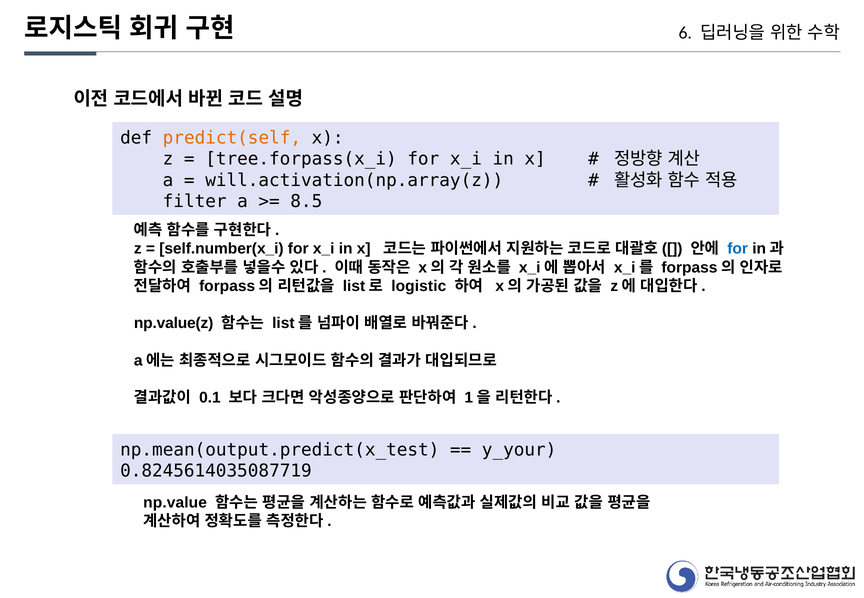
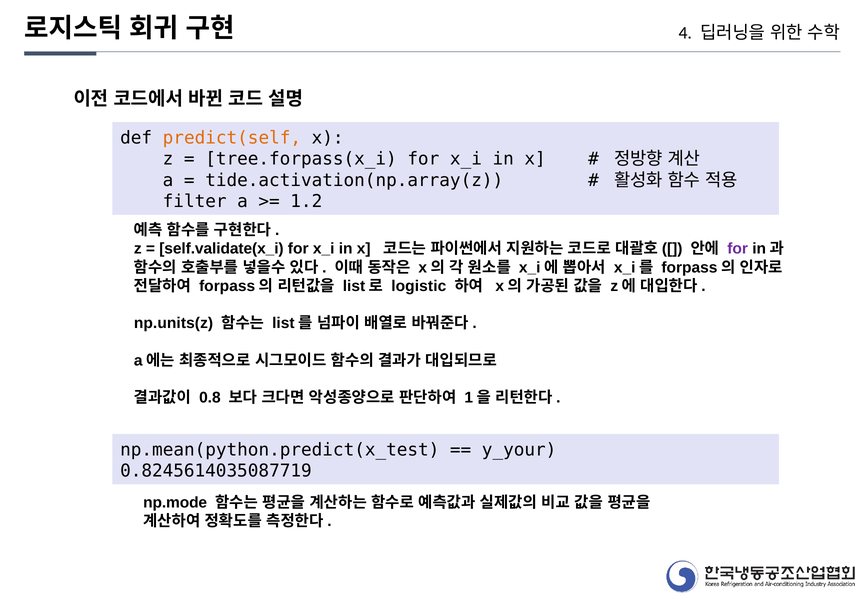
6: 6 -> 4
will.activation(np.array(z: will.activation(np.array(z -> tide.activation(np.array(z
8.5: 8.5 -> 1.2
self.number(x_i: self.number(x_i -> self.validate(x_i
for at (738, 249) colour: blue -> purple
np.value(z: np.value(z -> np.units(z
0.1: 0.1 -> 0.8
np.mean(output.predict(x_test: np.mean(output.predict(x_test -> np.mean(python.predict(x_test
np.value: np.value -> np.mode
